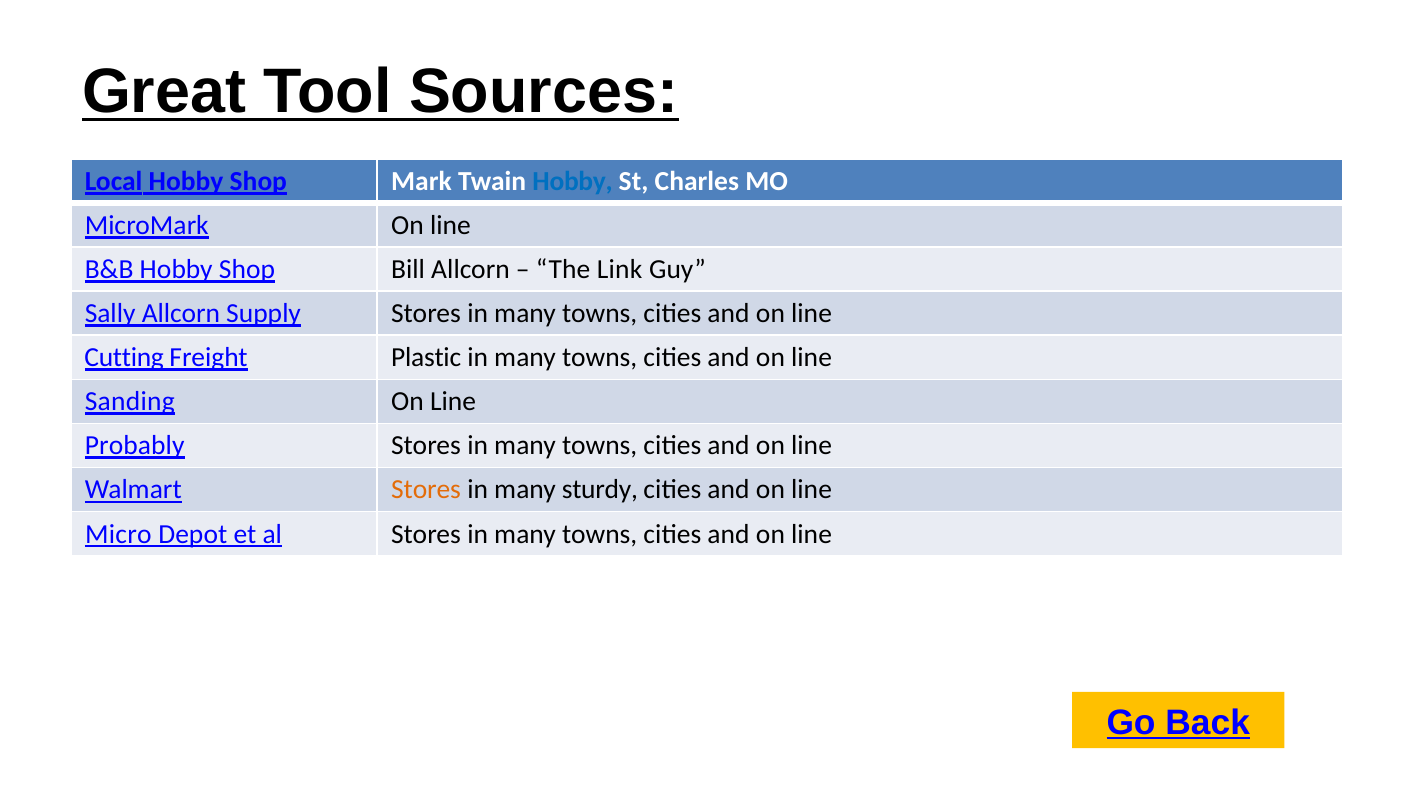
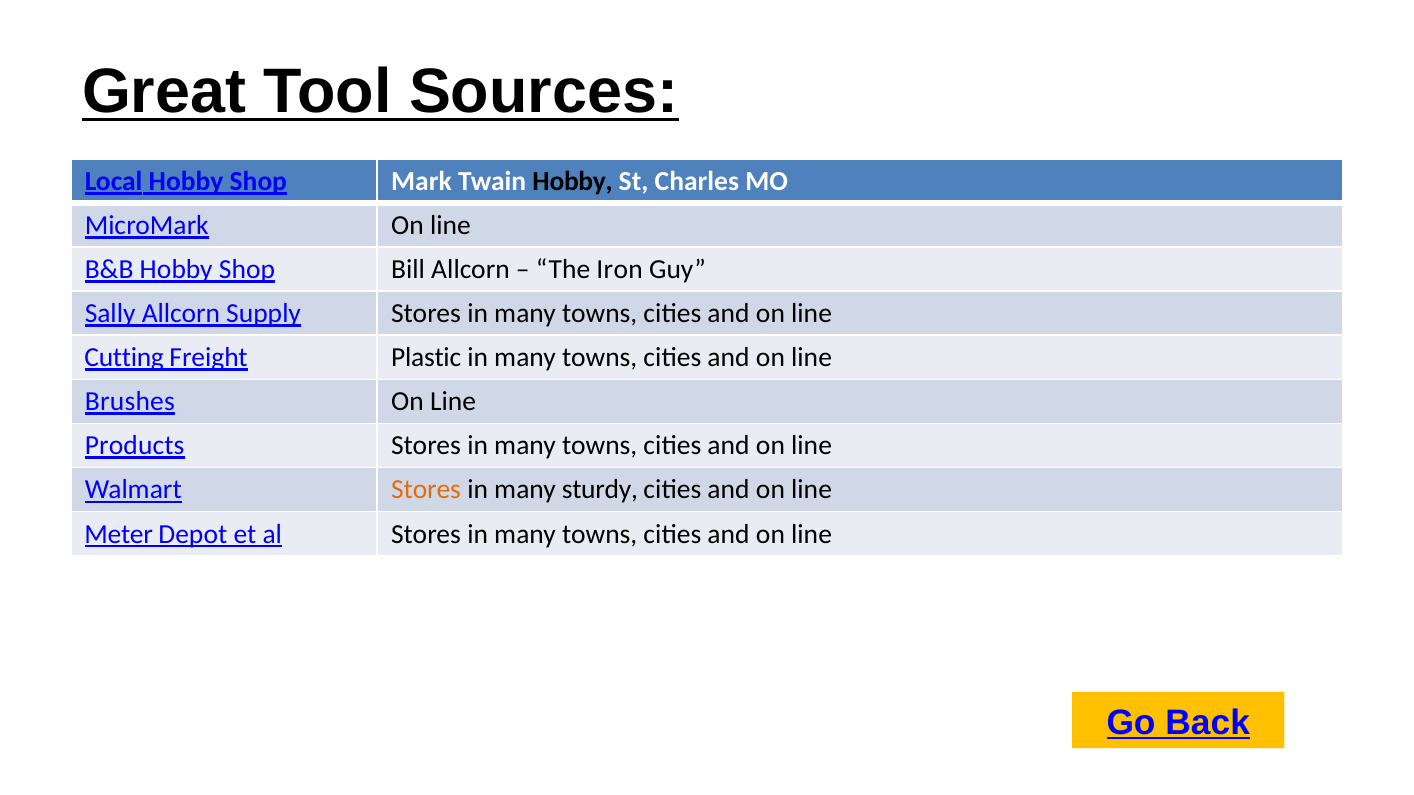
Hobby at (573, 181) colour: blue -> black
Link: Link -> Iron
Sanding: Sanding -> Brushes
Probably: Probably -> Products
Micro: Micro -> Meter
